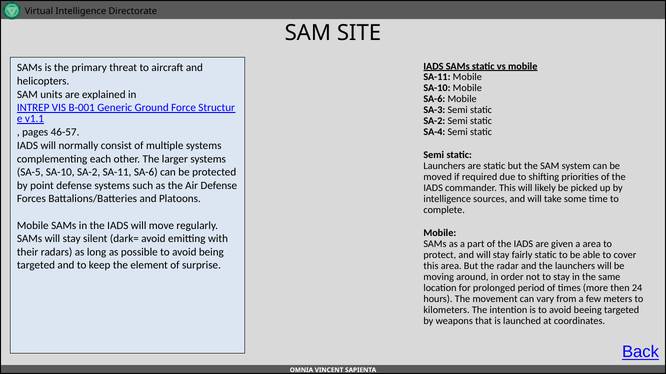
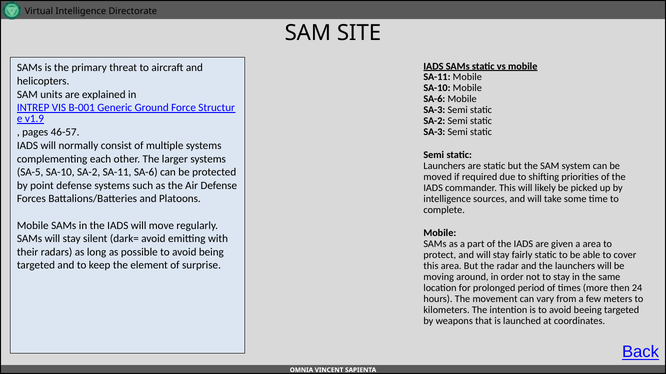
v1.1: v1.1 -> v1.9
SA-4 at (434, 132): SA-4 -> SA-3
